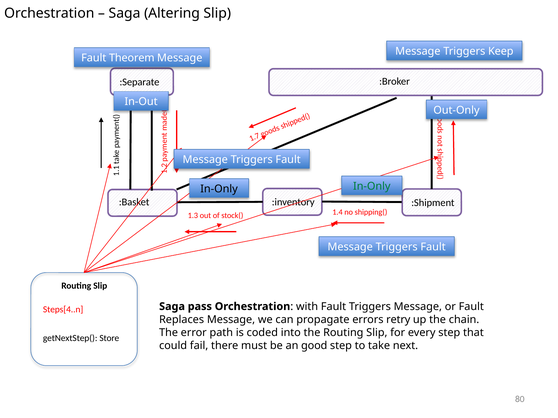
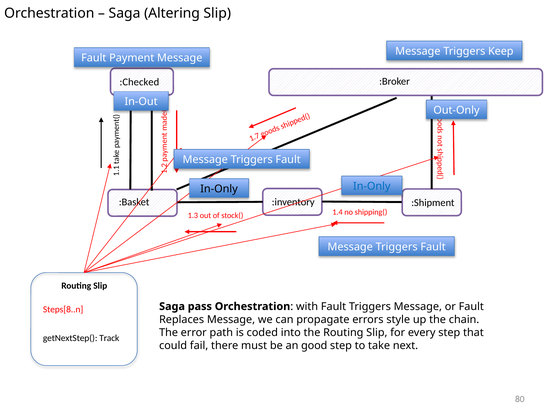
Theorem: Theorem -> Payment
:Separate: :Separate -> :Checked
In-Only at (372, 186) colour: green -> blue
Steps[4..n: Steps[4..n -> Steps[8..n
retry: retry -> style
Store: Store -> Track
